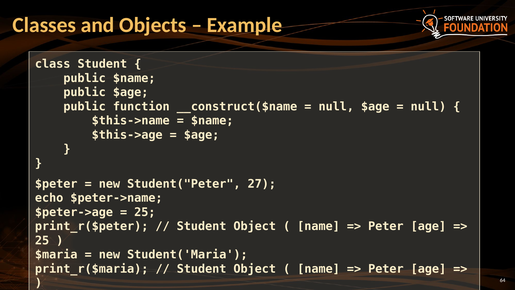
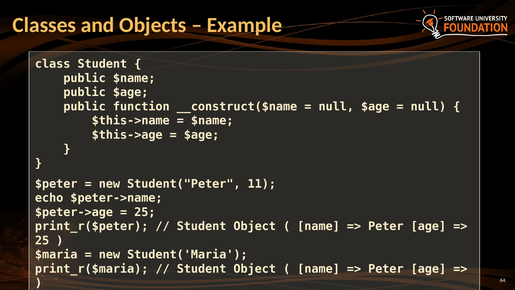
27: 27 -> 11
